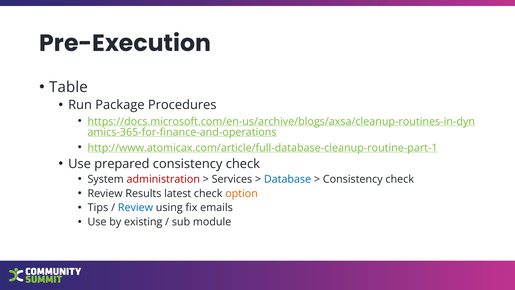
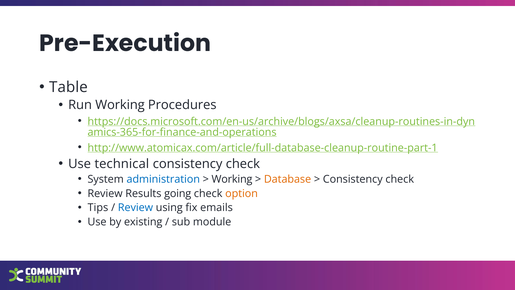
Run Package: Package -> Working
prepared: prepared -> technical
administration colour: red -> blue
Services at (232, 179): Services -> Working
Database colour: blue -> orange
latest: latest -> going
